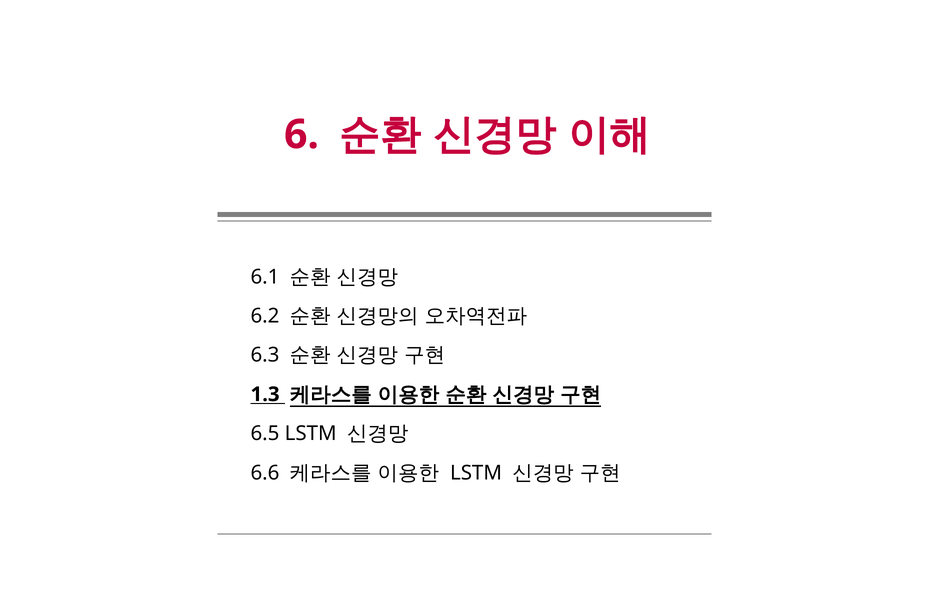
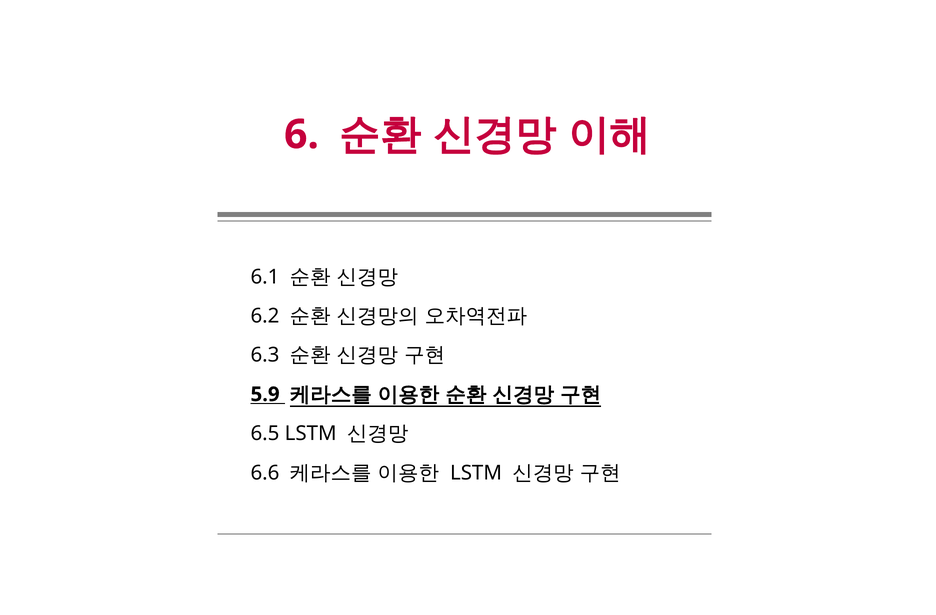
1.3: 1.3 -> 5.9
